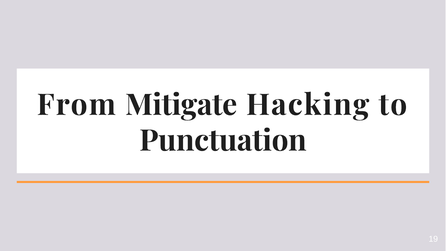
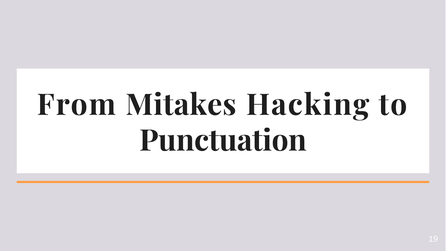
Mitigate: Mitigate -> Mitakes
